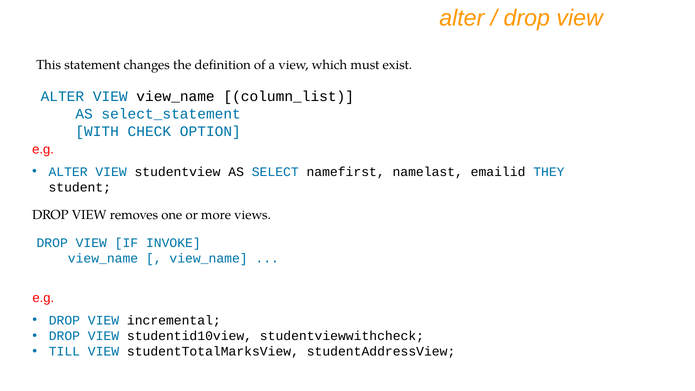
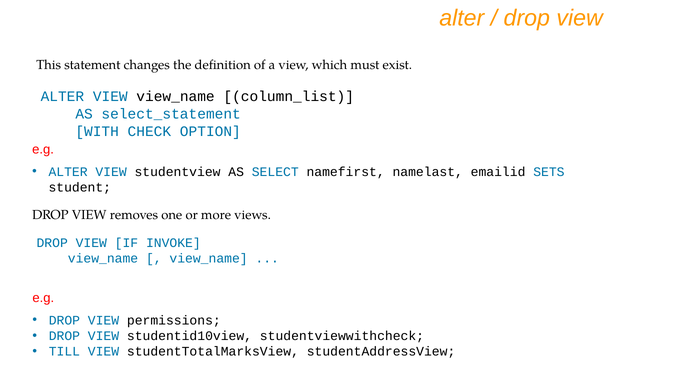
THEY: THEY -> SETS
incremental: incremental -> permissions
